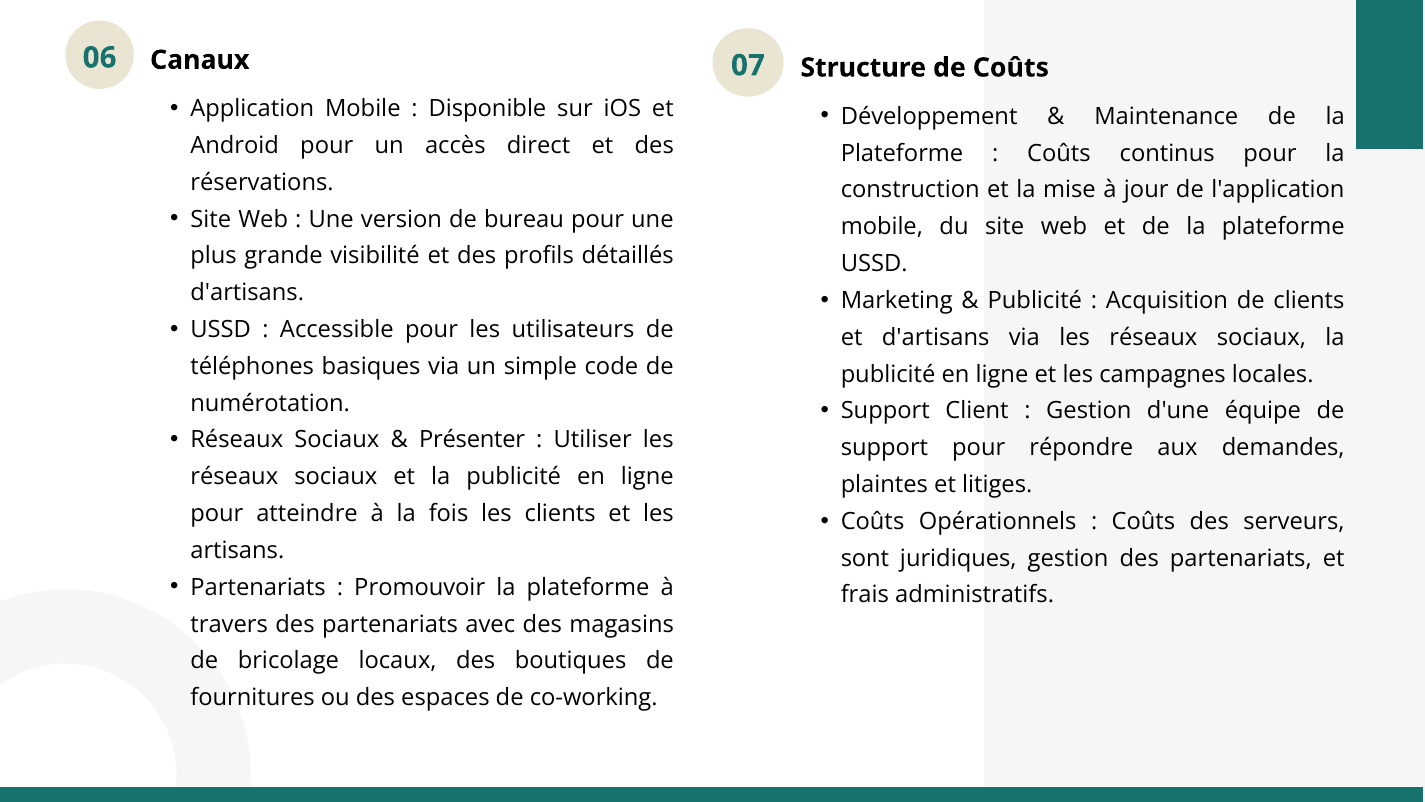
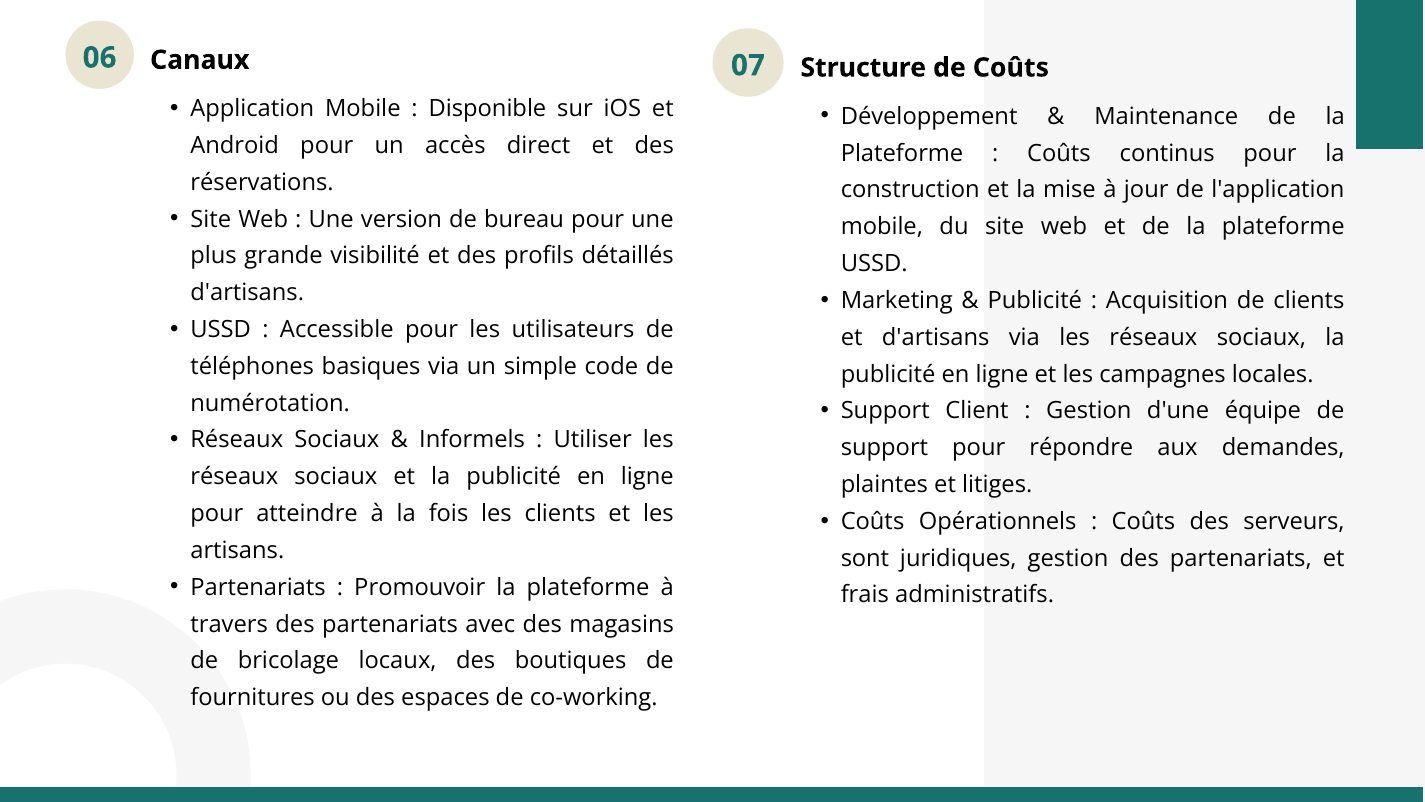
Présenter: Présenter -> Informels
